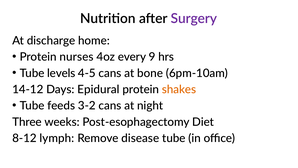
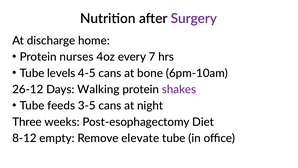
9: 9 -> 7
14-12: 14-12 -> 26-12
Epidural: Epidural -> Walking
shakes colour: orange -> purple
3-2: 3-2 -> 3-5
lymph: lymph -> empty
disease: disease -> elevate
